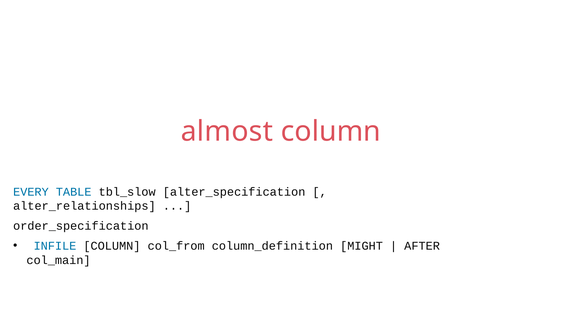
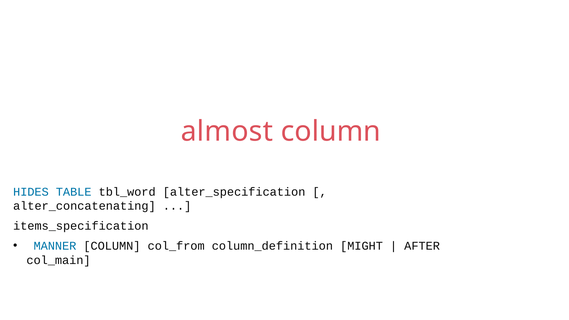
EVERY: EVERY -> HIDES
tbl_slow: tbl_slow -> tbl_word
alter_relationships: alter_relationships -> alter_concatenating
order_specification: order_specification -> items_specification
INFILE: INFILE -> MANNER
